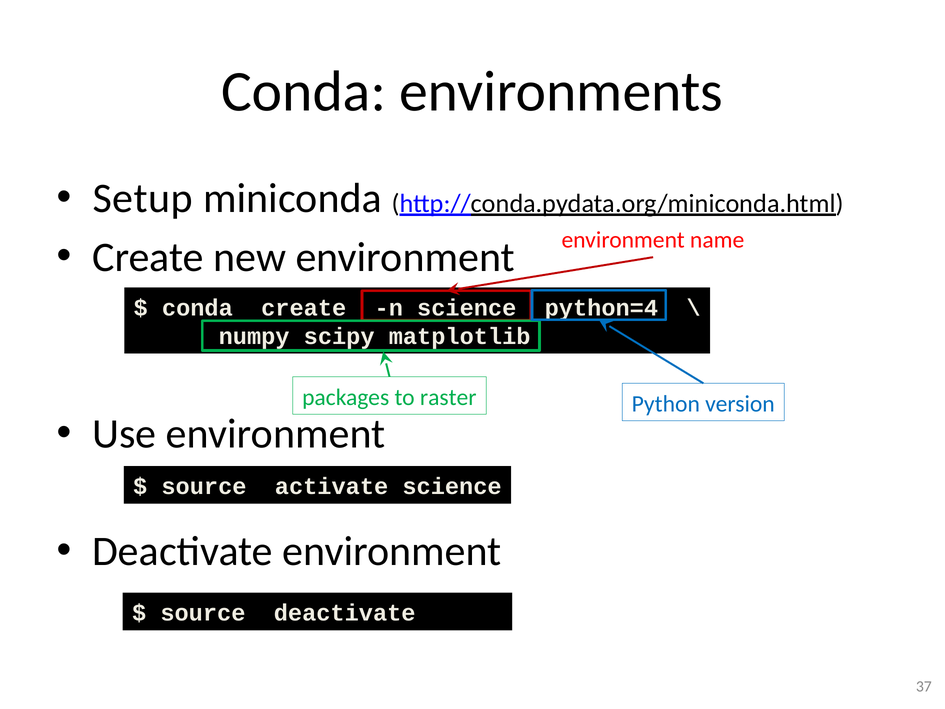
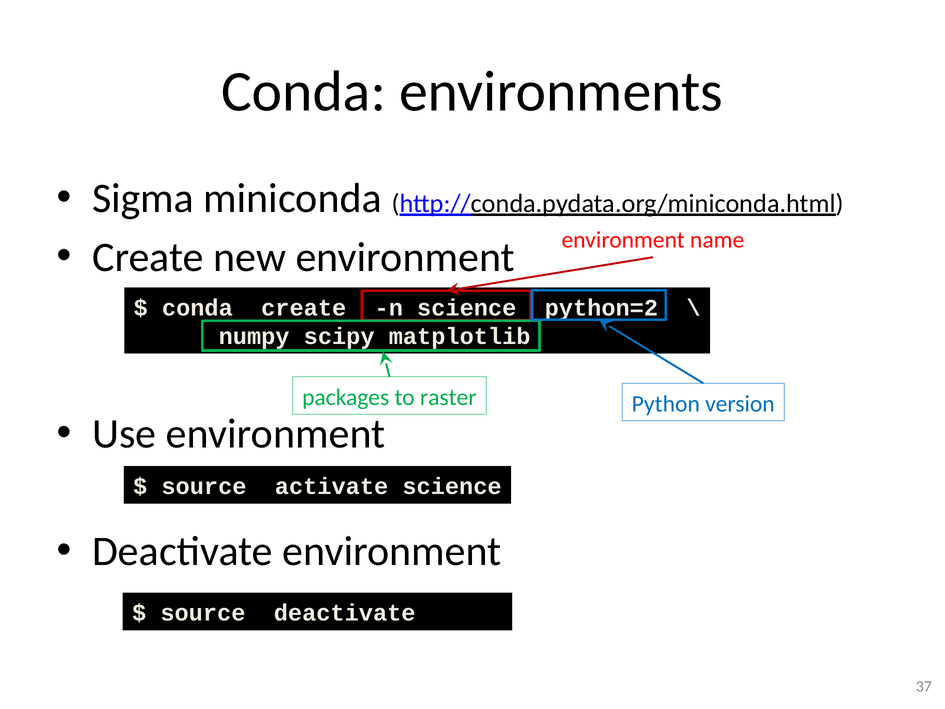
Setup: Setup -> Sigma
python=4: python=4 -> python=2
